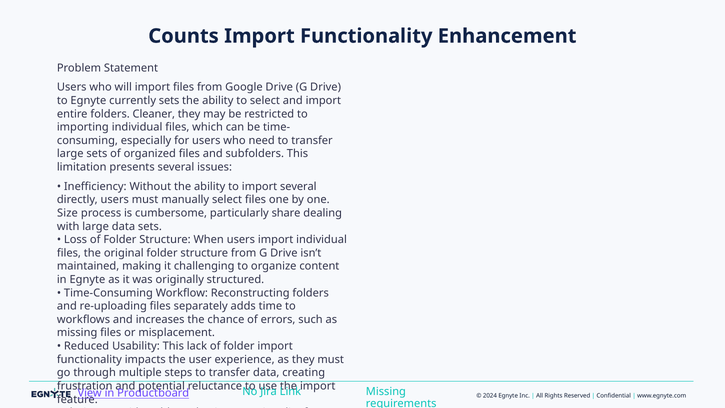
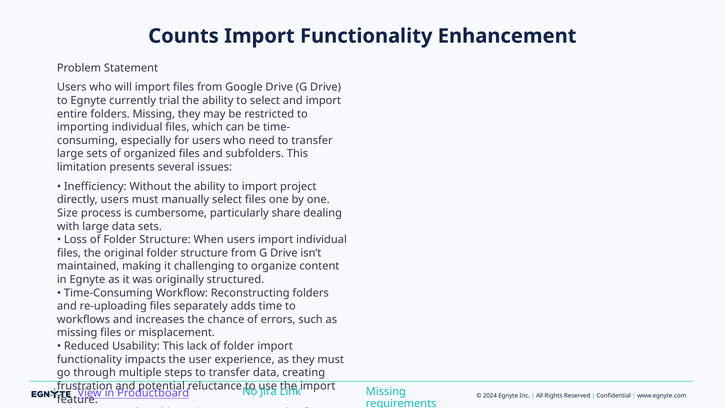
currently sets: sets -> trial
folders Cleaner: Cleaner -> Missing
import several: several -> project
